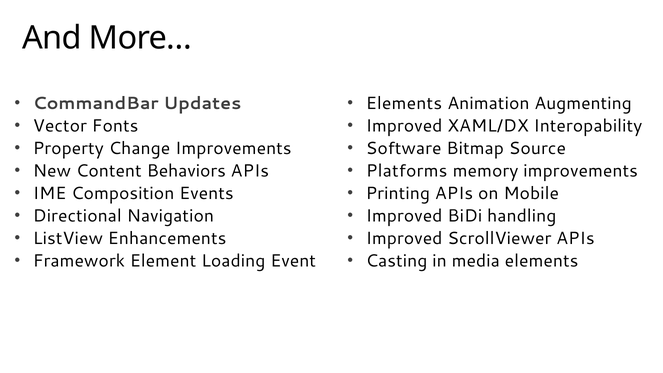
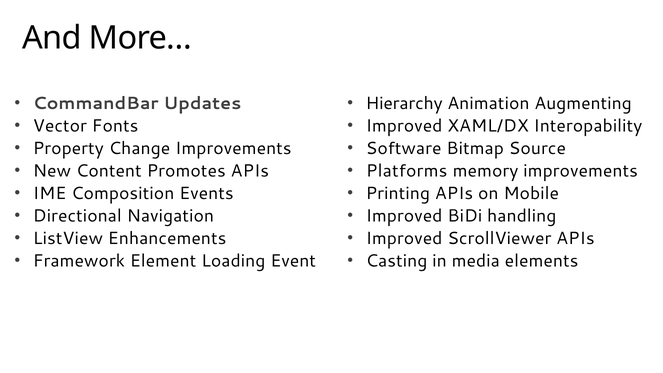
Elements at (404, 103): Elements -> Hierarchy
Behaviors: Behaviors -> Promotes
